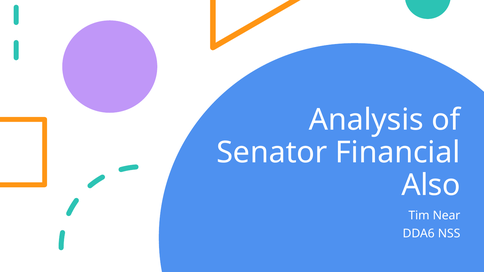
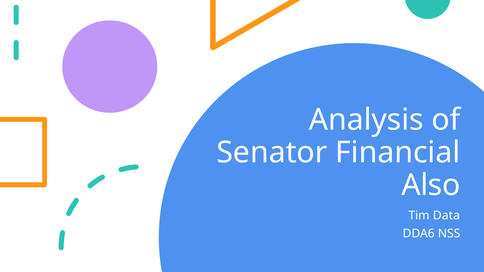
Near: Near -> Data
